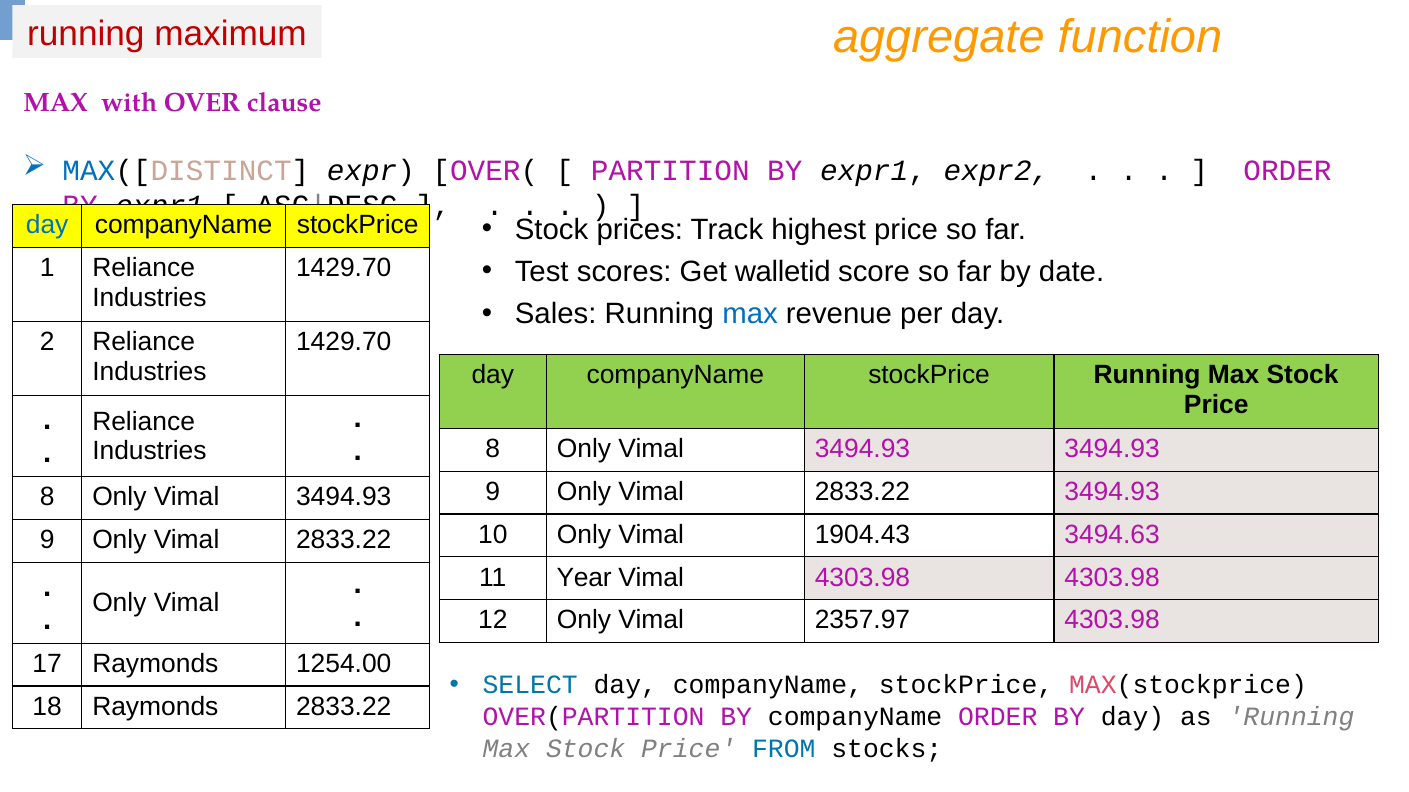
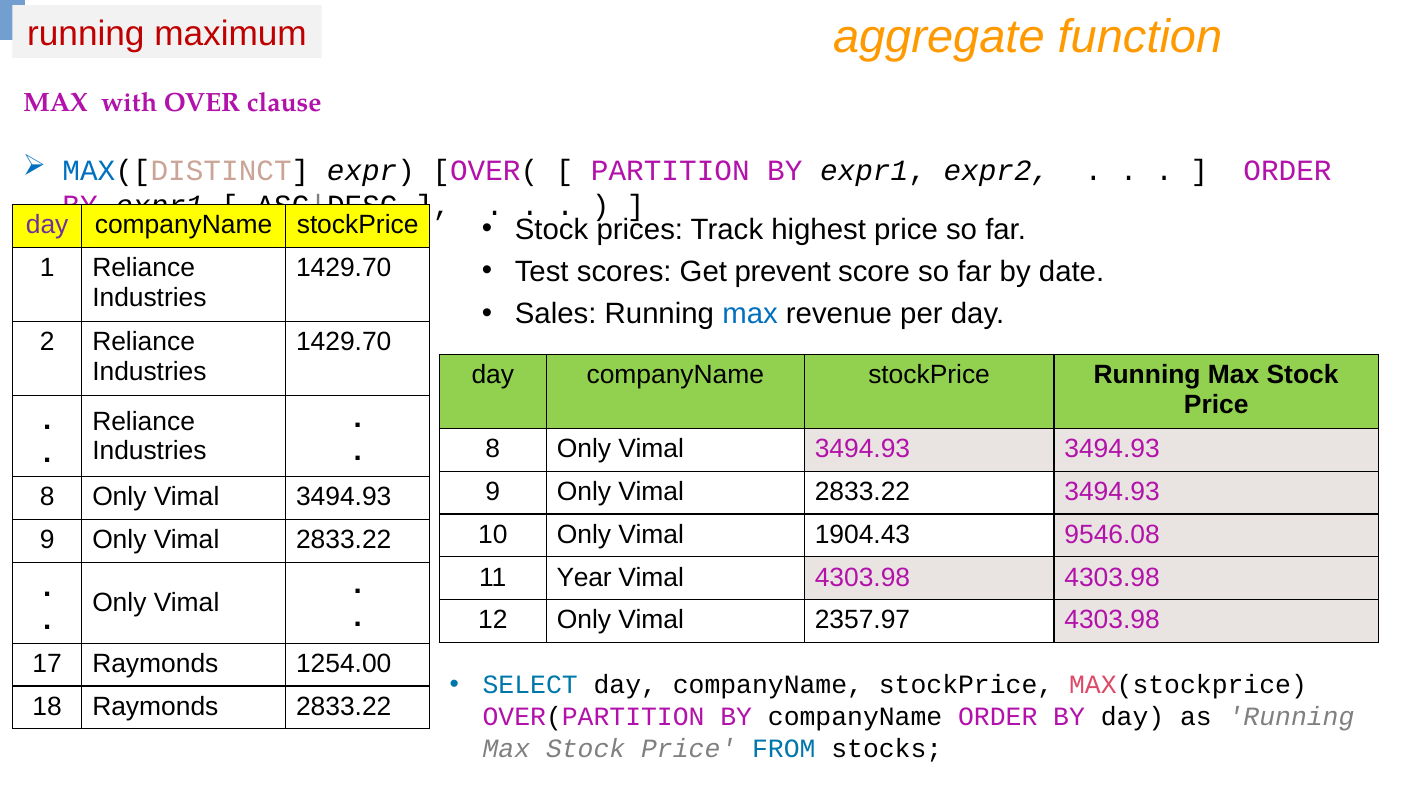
day at (47, 225) colour: blue -> purple
walletid: walletid -> prevent
3494.63: 3494.63 -> 9546.08
